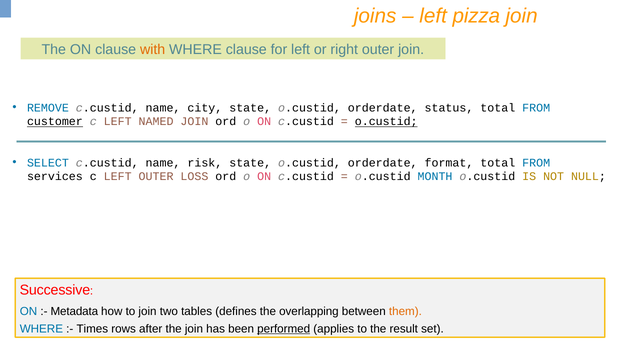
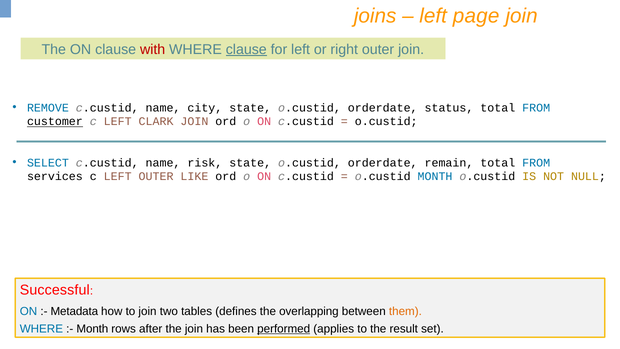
pizza: pizza -> page
with colour: orange -> red
clause at (246, 49) underline: none -> present
NAMED: NAMED -> CLARK
o.custid at (386, 122) underline: present -> none
format: format -> remain
LOSS: LOSS -> LIKE
Successive: Successive -> Successful
Times at (92, 328): Times -> Month
